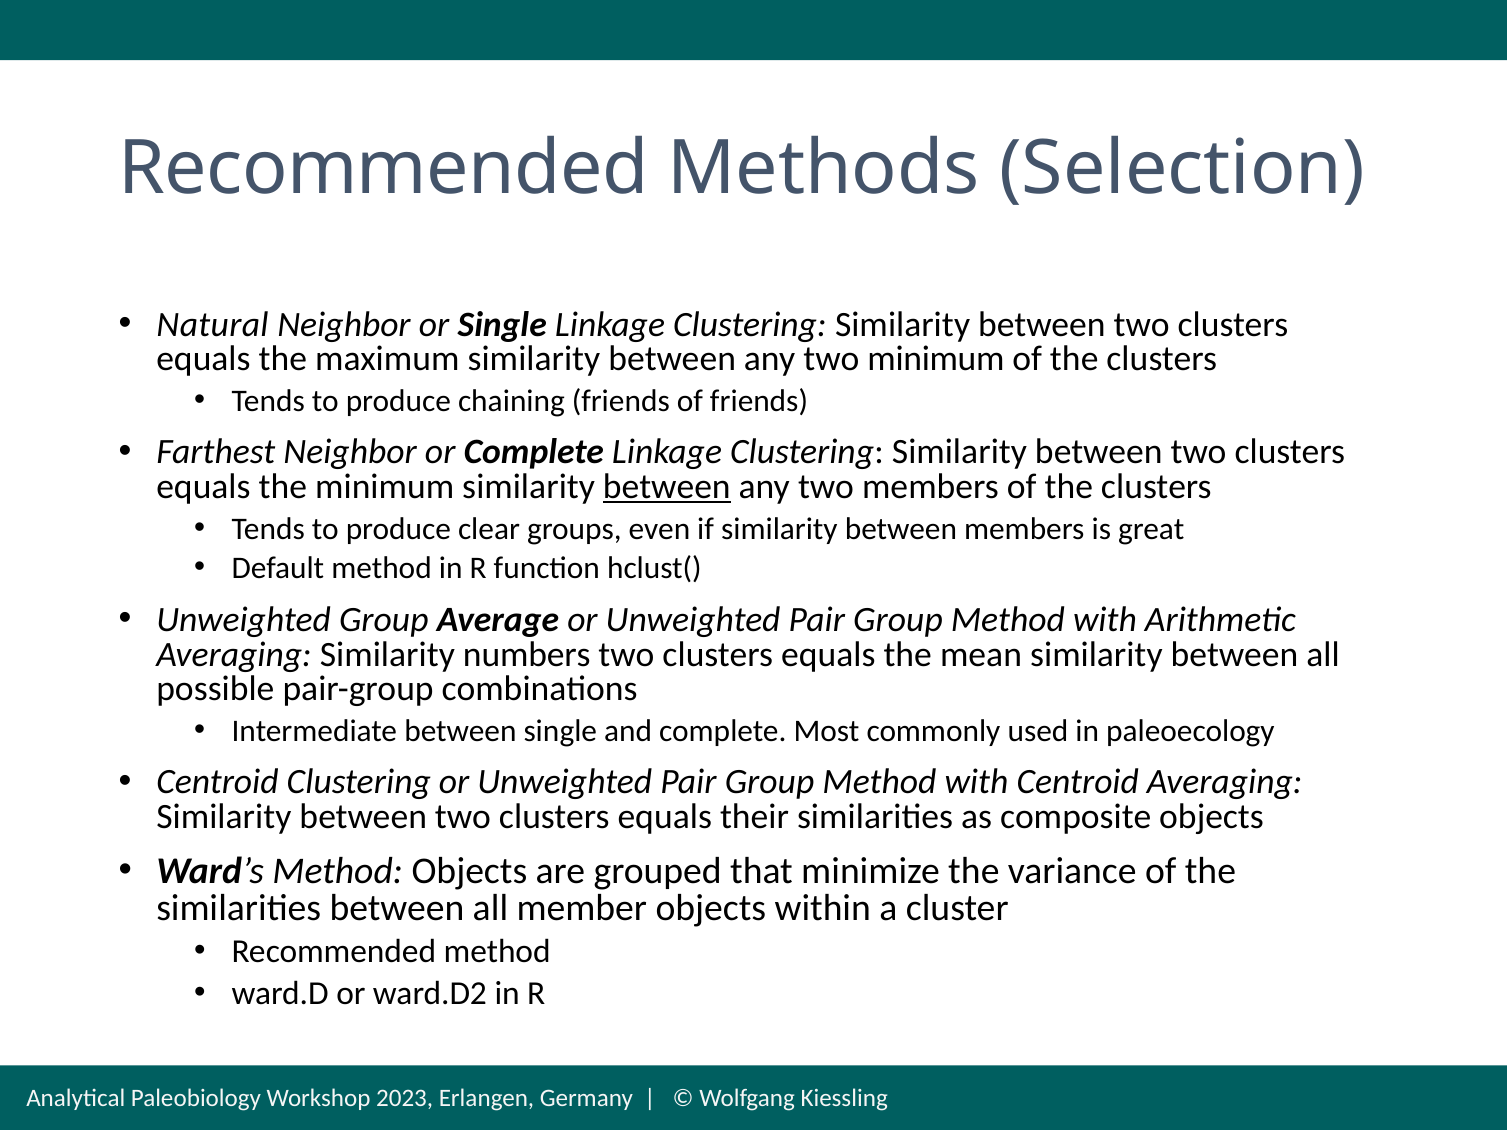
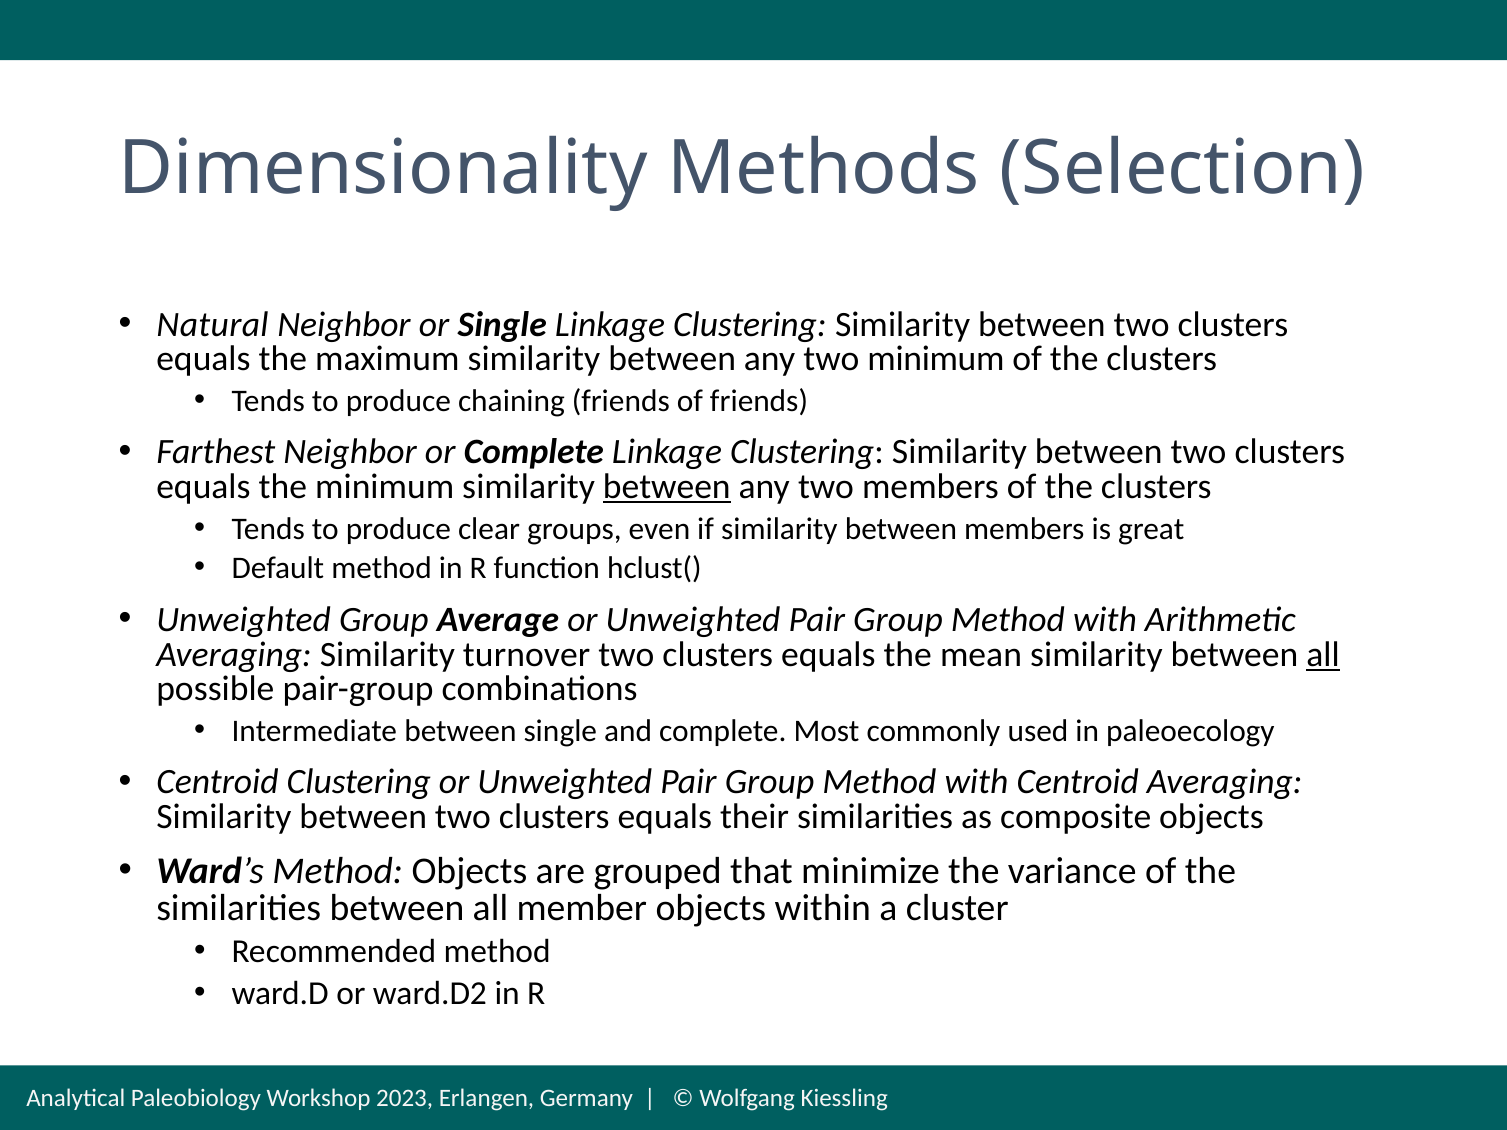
Recommended at (384, 169): Recommended -> Dimensionality
numbers: numbers -> turnover
all at (1323, 655) underline: none -> present
